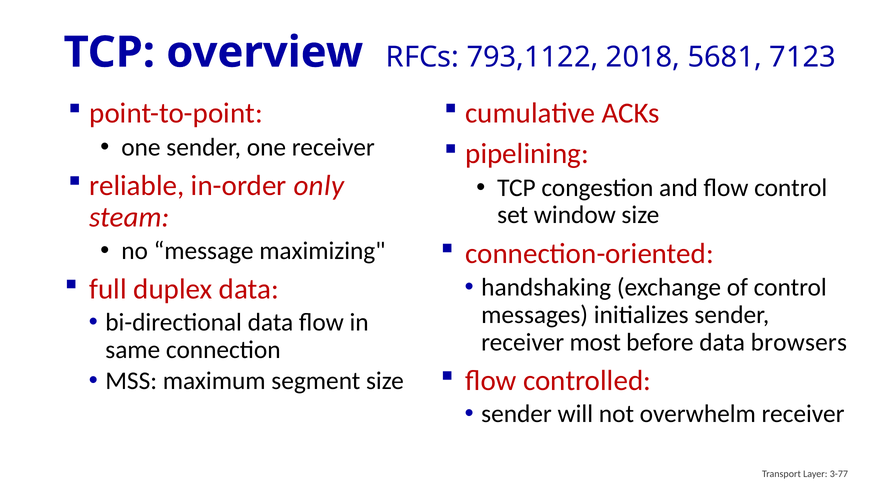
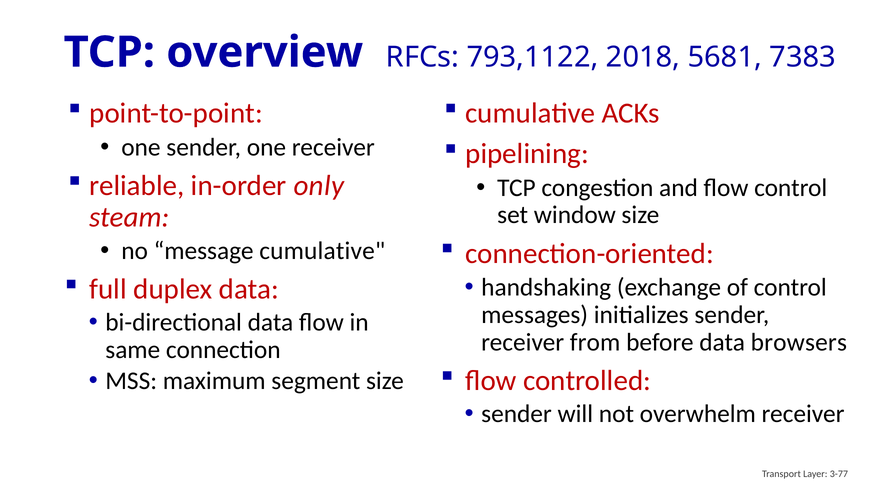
7123: 7123 -> 7383
message maximizing: maximizing -> cumulative
most: most -> from
